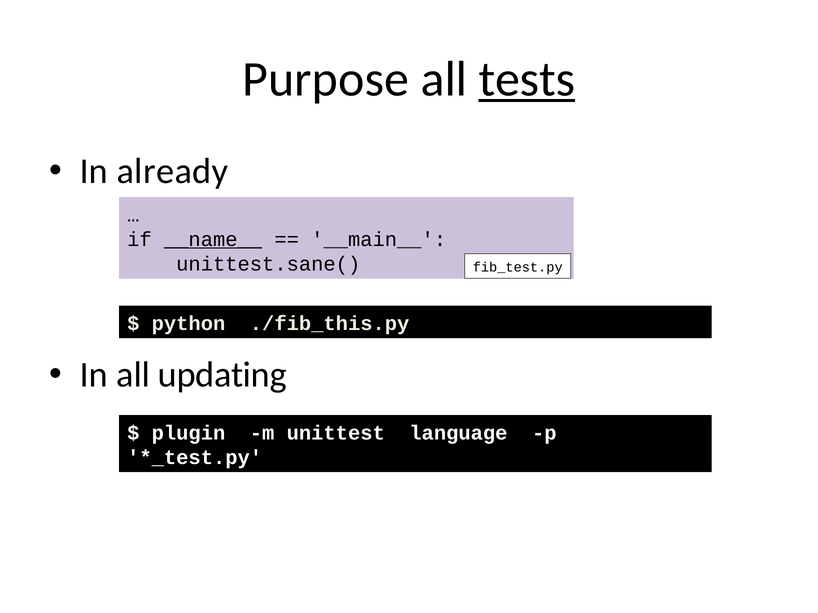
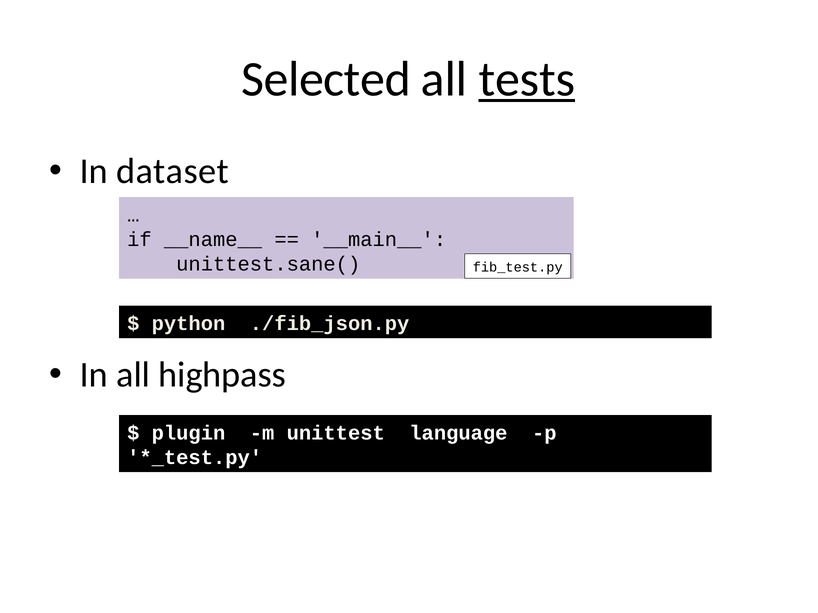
Purpose: Purpose -> Selected
already: already -> dataset
__name__ underline: present -> none
./fib_this.py: ./fib_this.py -> ./fib_json.py
updating: updating -> highpass
